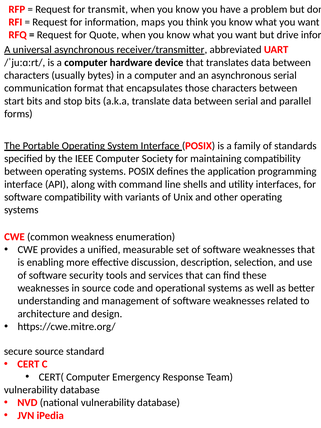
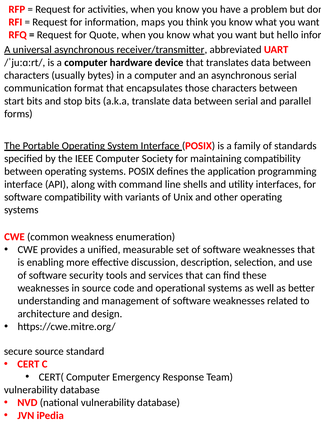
transmit: transmit -> activities
drive: drive -> hello
